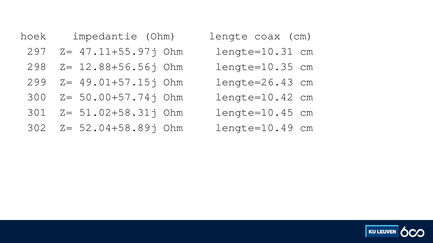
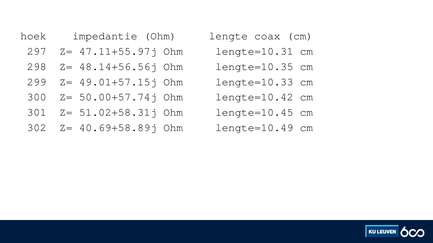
12.88+56.56j: 12.88+56.56j -> 48.14+56.56j
lengte=26.43: lengte=26.43 -> lengte=10.33
52.04+58.89j: 52.04+58.89j -> 40.69+58.89j
